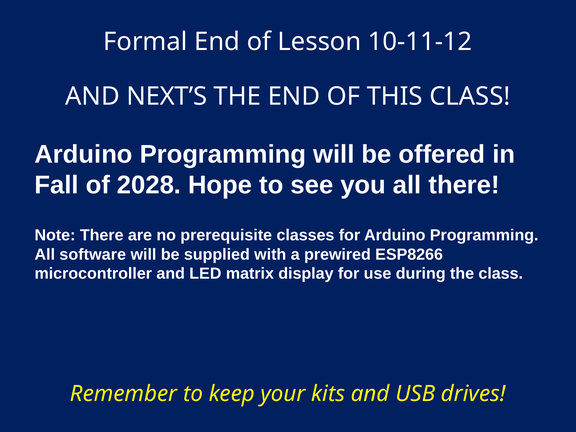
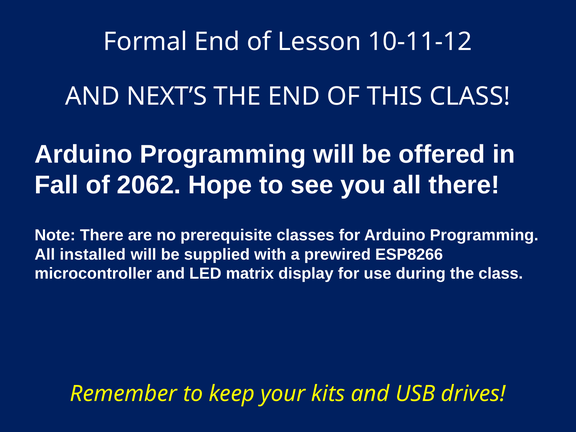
2028: 2028 -> 2062
software: software -> installed
